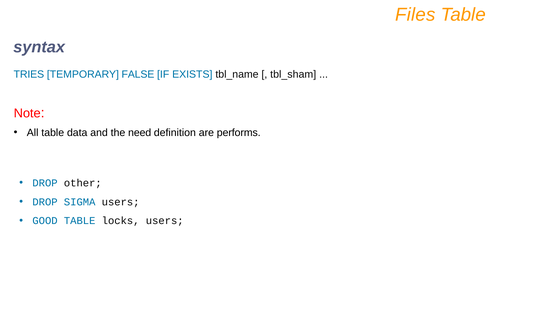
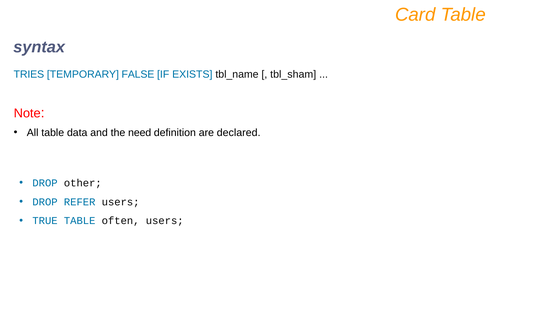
Files: Files -> Card
performs: performs -> declared
SIGMA: SIGMA -> REFER
GOOD: GOOD -> TRUE
locks: locks -> often
